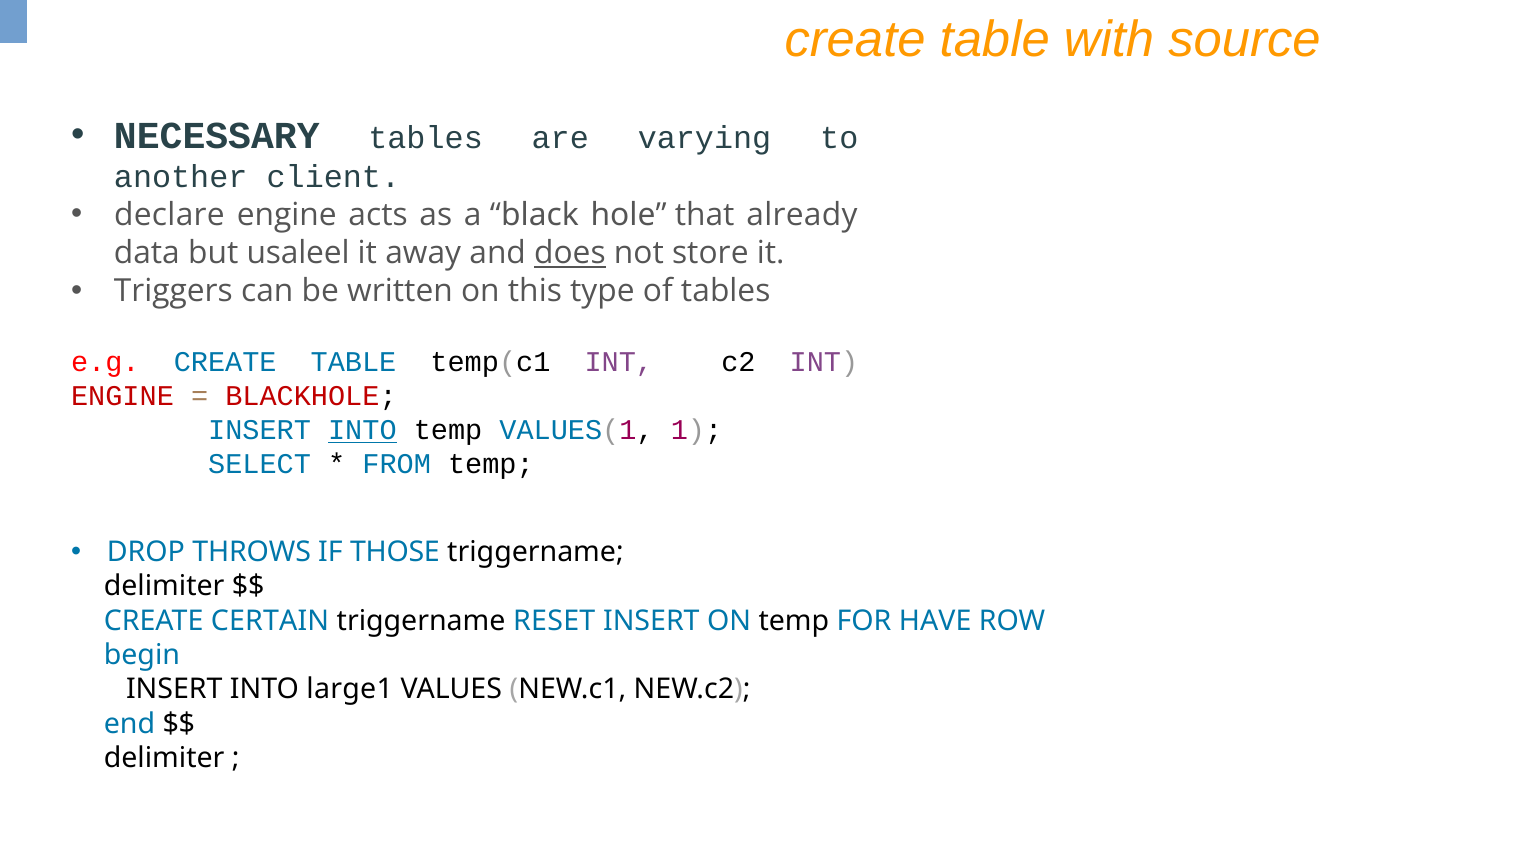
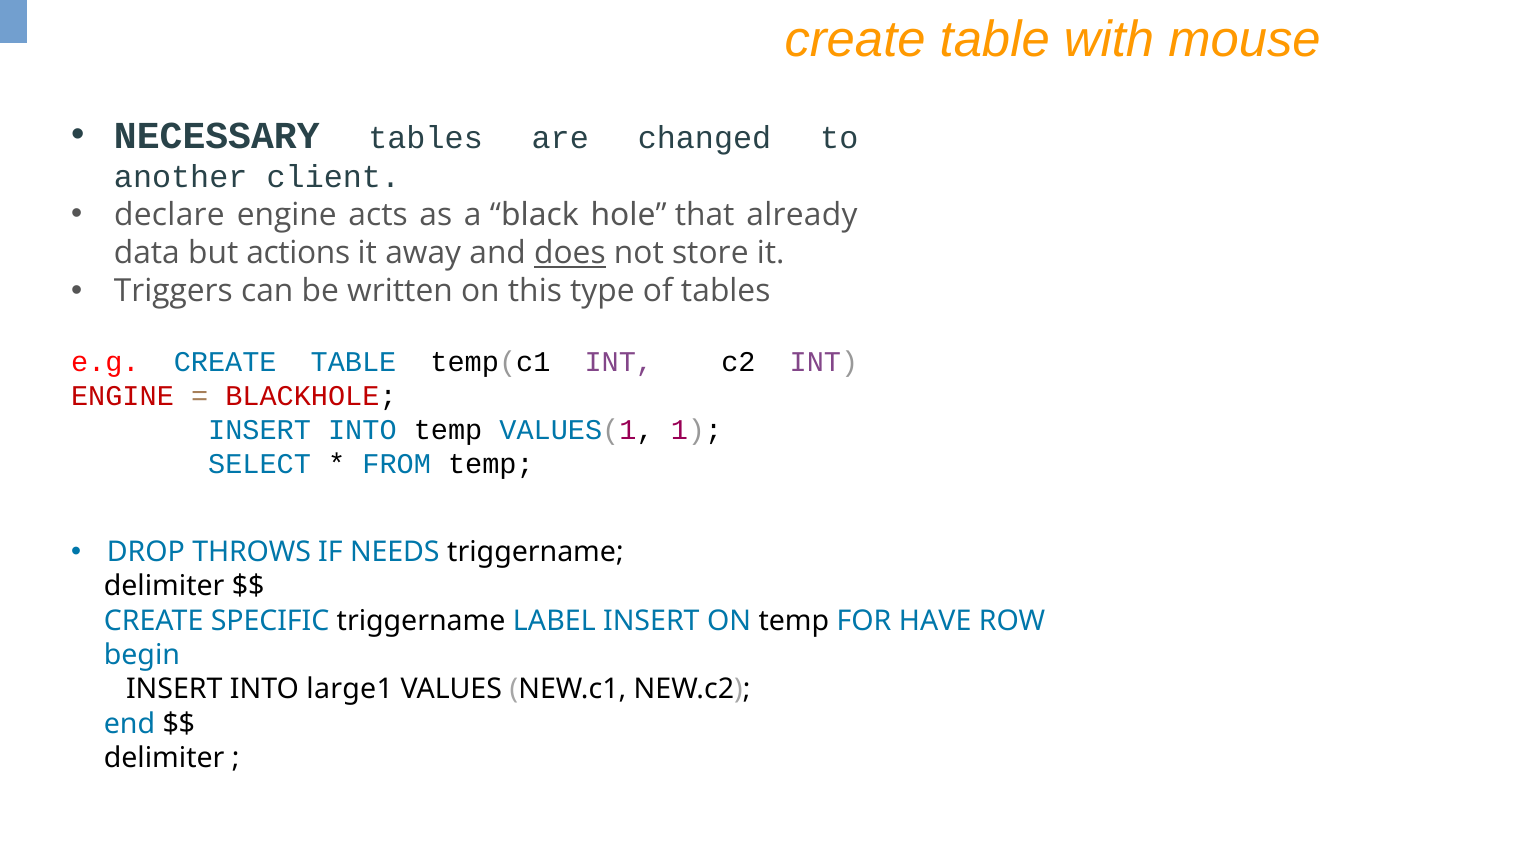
source: source -> mouse
varying: varying -> changed
usaleel: usaleel -> actions
INTO at (362, 430) underline: present -> none
THOSE: THOSE -> NEEDS
CERTAIN: CERTAIN -> SPECIFIC
RESET: RESET -> LABEL
